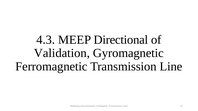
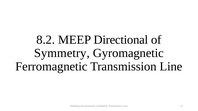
4.3: 4.3 -> 8.2
Validation: Validation -> Symmetry
